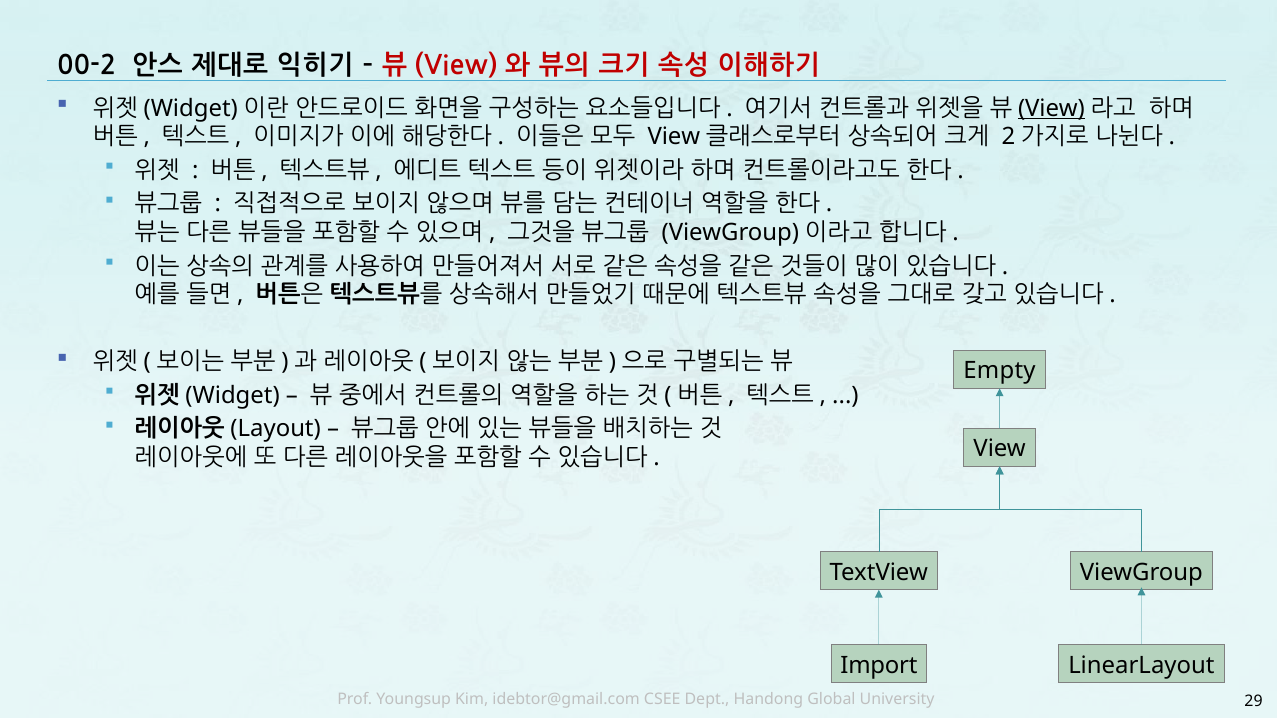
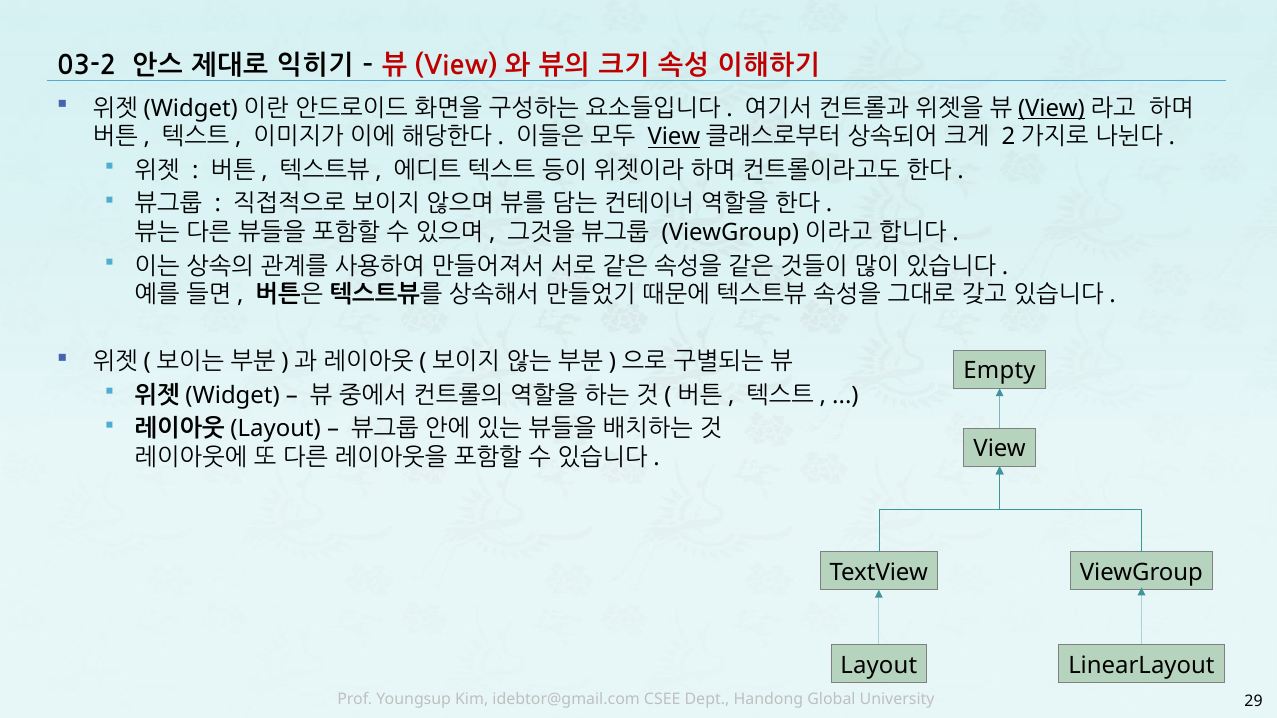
00-2: 00-2 -> 03-2
View at (674, 137) underline: none -> present
Import at (879, 665): Import -> Layout
